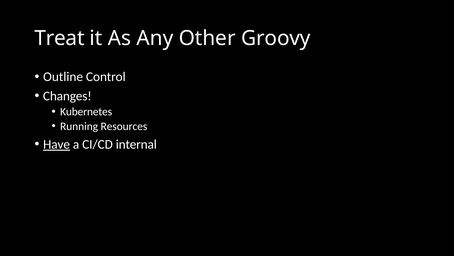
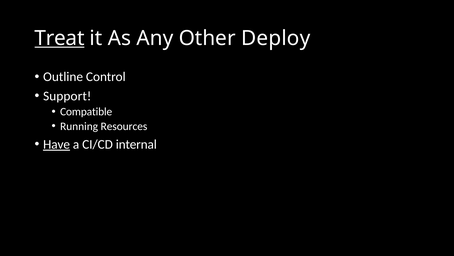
Treat underline: none -> present
Groovy: Groovy -> Deploy
Changes: Changes -> Support
Kubernetes: Kubernetes -> Compatible
